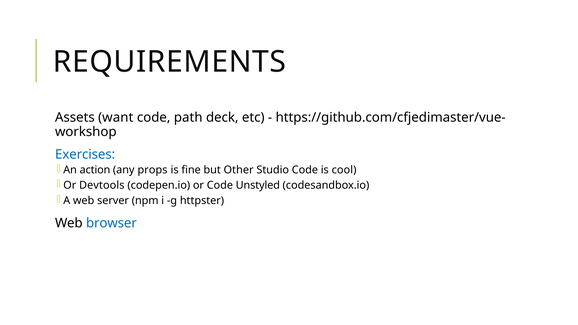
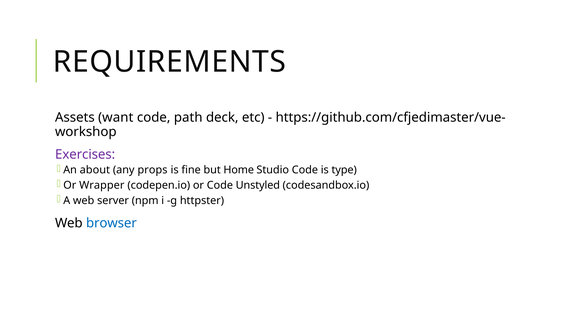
Exercises colour: blue -> purple
action: action -> about
Other: Other -> Home
cool: cool -> type
Devtools: Devtools -> Wrapper
